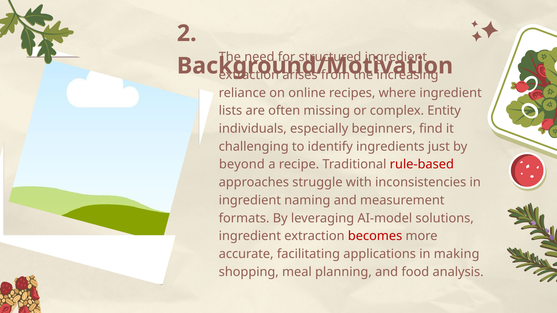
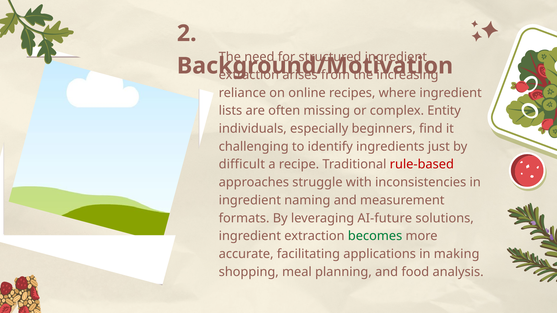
beyond: beyond -> difficult
AI-model: AI-model -> AI-future
becomes colour: red -> green
